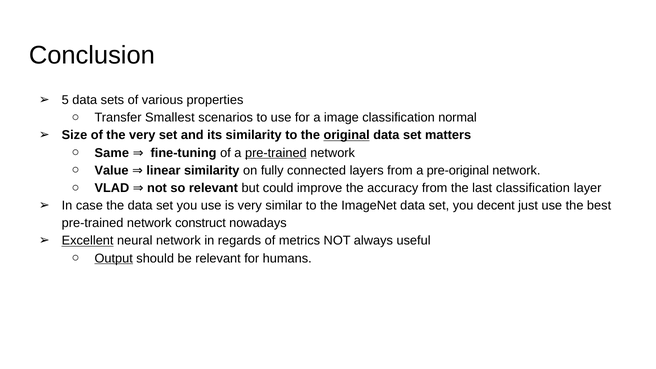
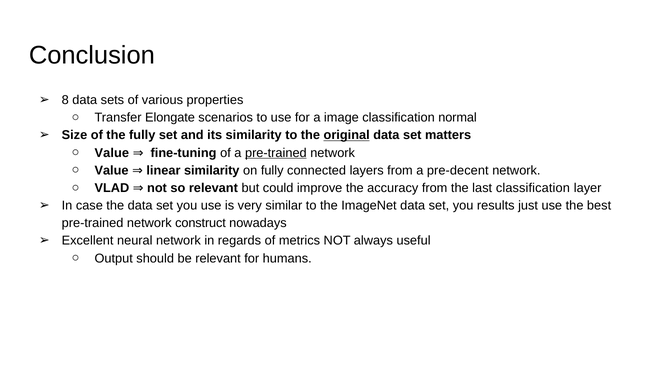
5: 5 -> 8
Smallest: Smallest -> Elongate
the very: very -> fully
Same at (112, 153): Same -> Value
pre-original: pre-original -> pre-decent
decent: decent -> results
Excellent underline: present -> none
Output underline: present -> none
